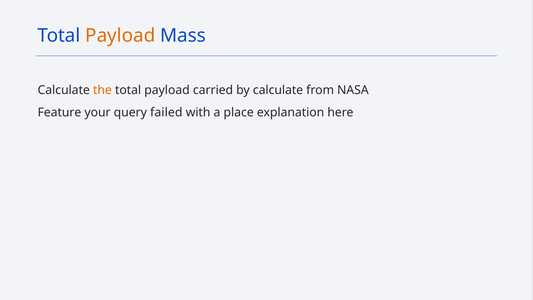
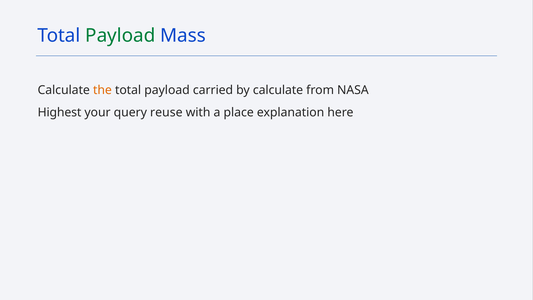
Payload at (120, 36) colour: orange -> green
Feature: Feature -> Highest
failed: failed -> reuse
